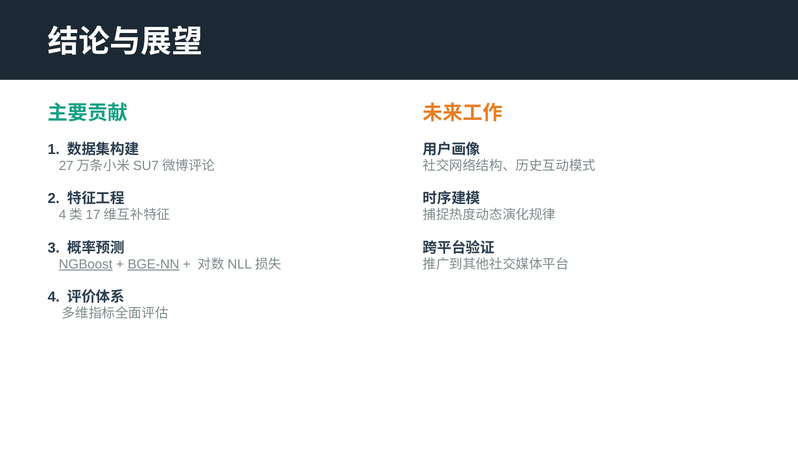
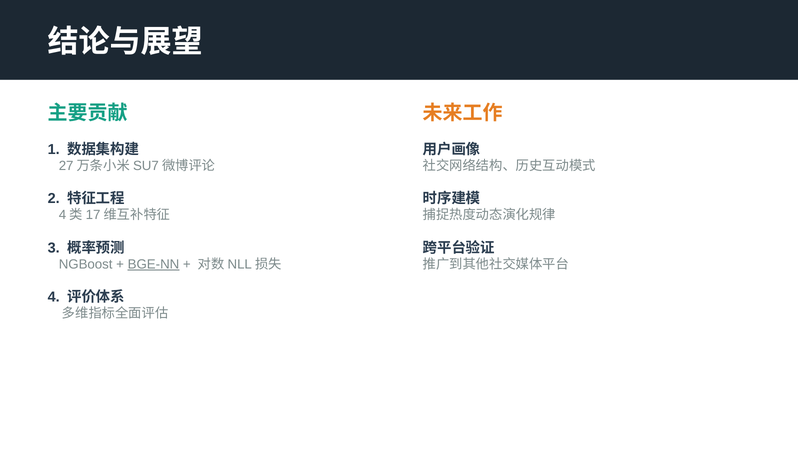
NGBoost underline: present -> none
